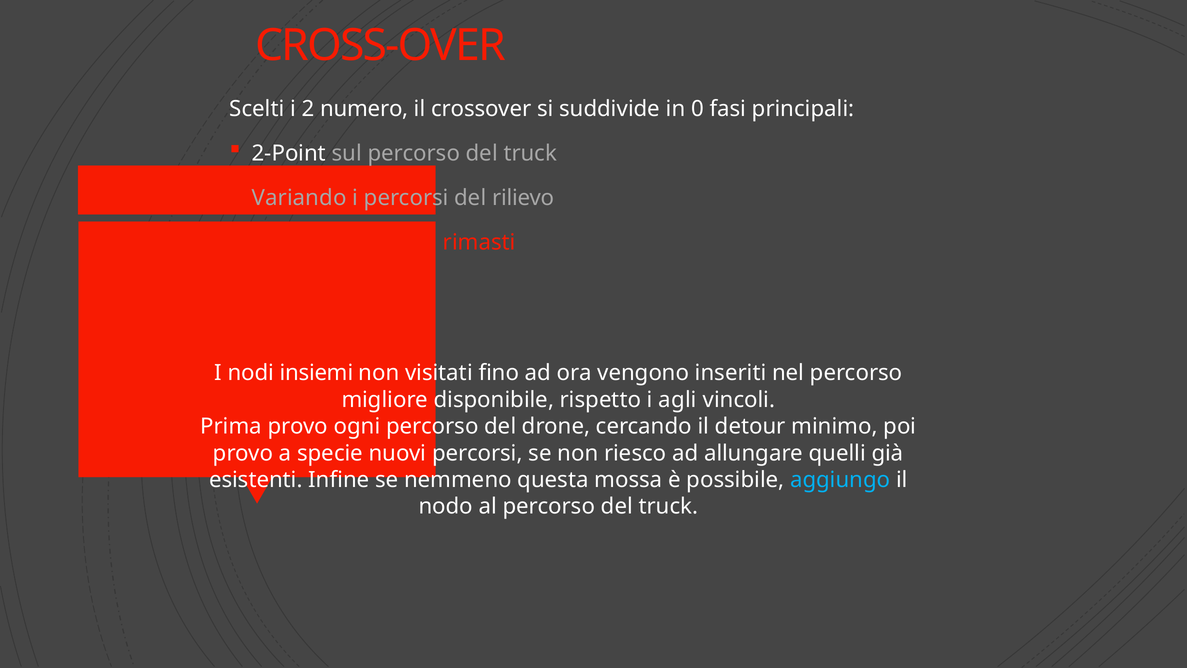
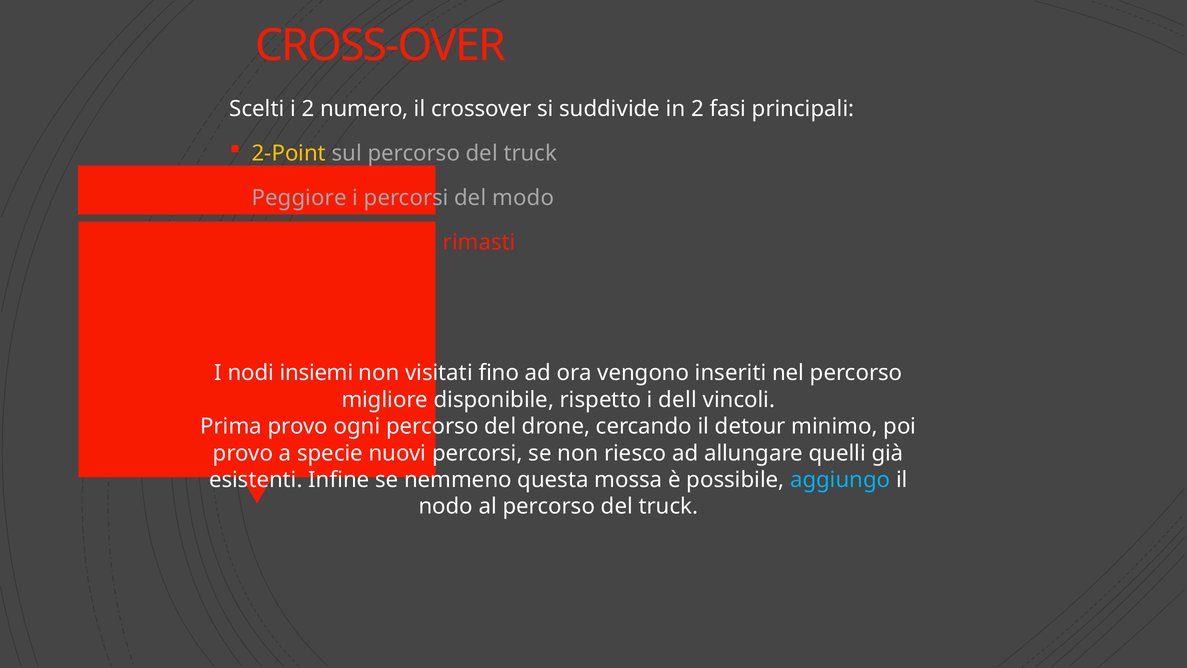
in 0: 0 -> 2
2-Point colour: white -> yellow
Variando: Variando -> Peggiore
rilievo: rilievo -> modo
agli: agli -> dell
